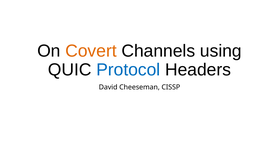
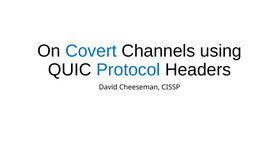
Covert colour: orange -> blue
